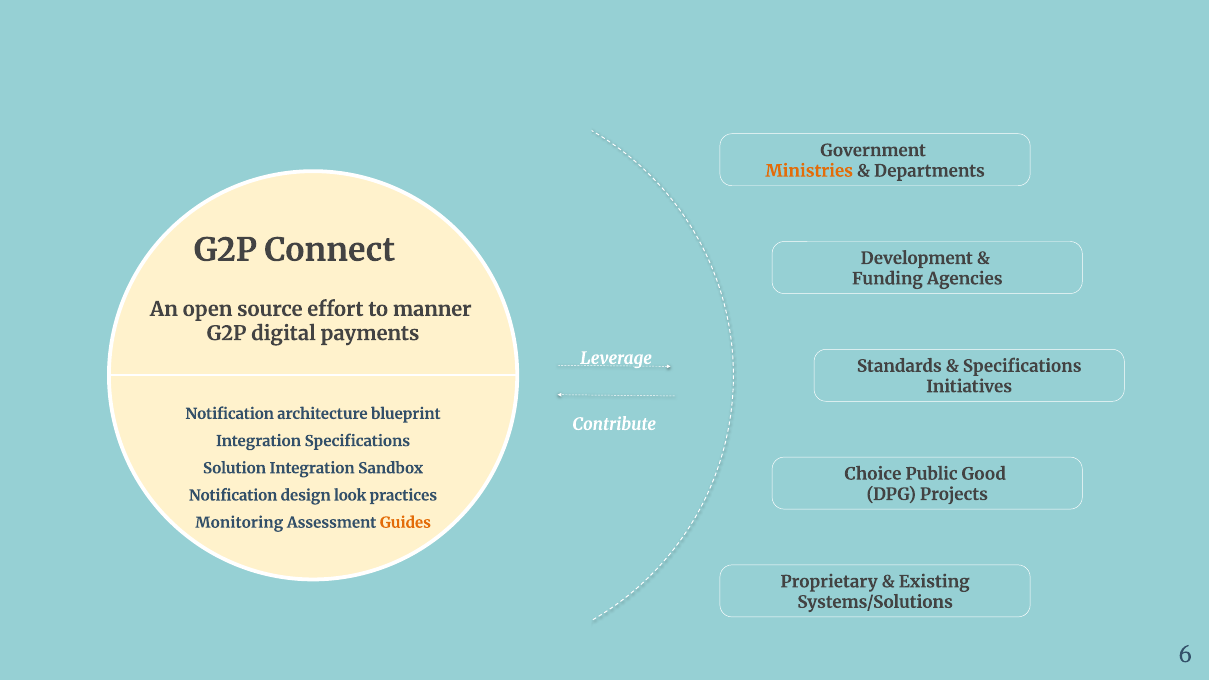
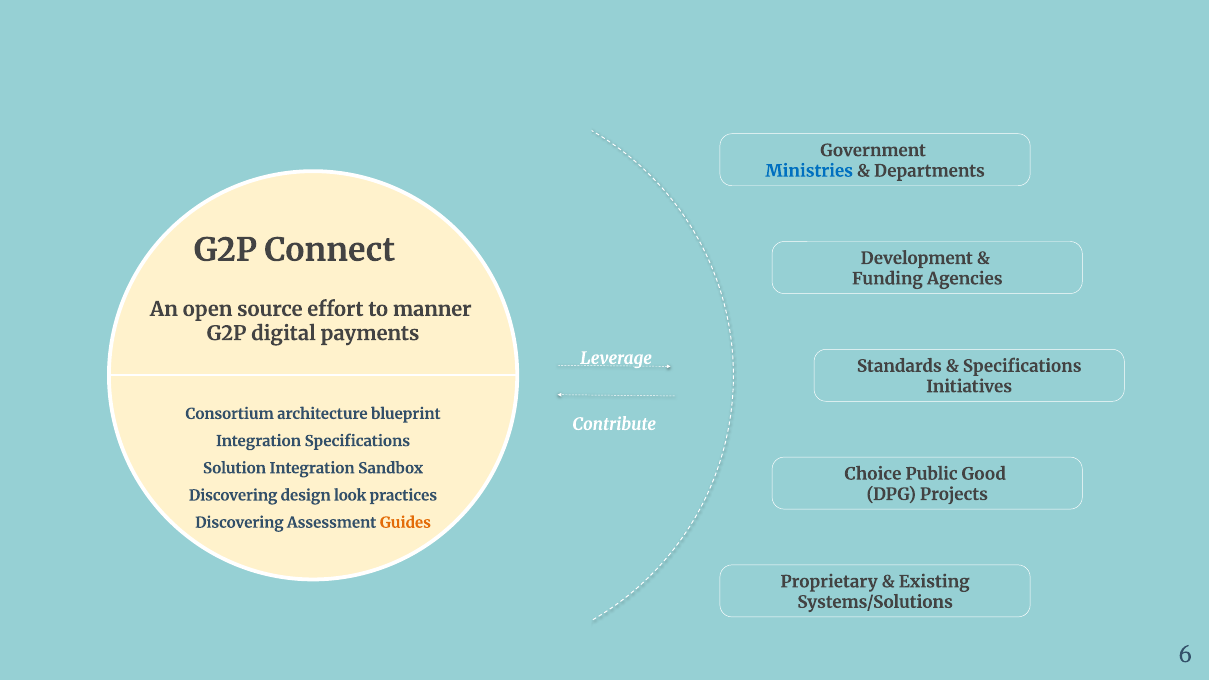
Ministries colour: orange -> blue
Notification at (230, 414): Notification -> Consortium
Notification at (233, 496): Notification -> Discovering
Monitoring at (239, 523): Monitoring -> Discovering
